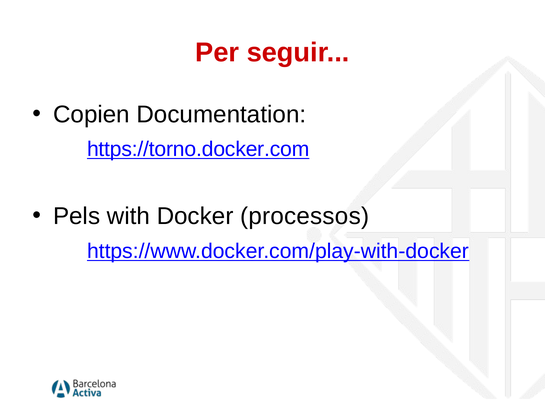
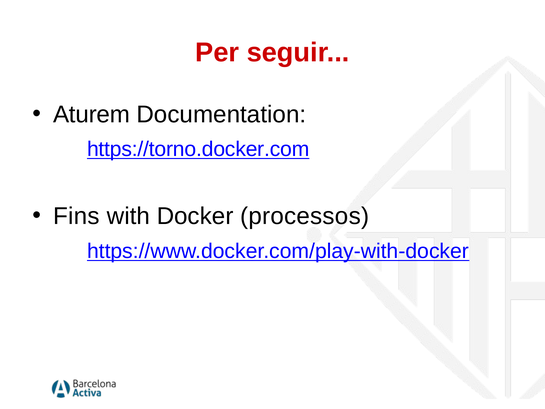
Copien: Copien -> Aturem
Pels: Pels -> Fins
